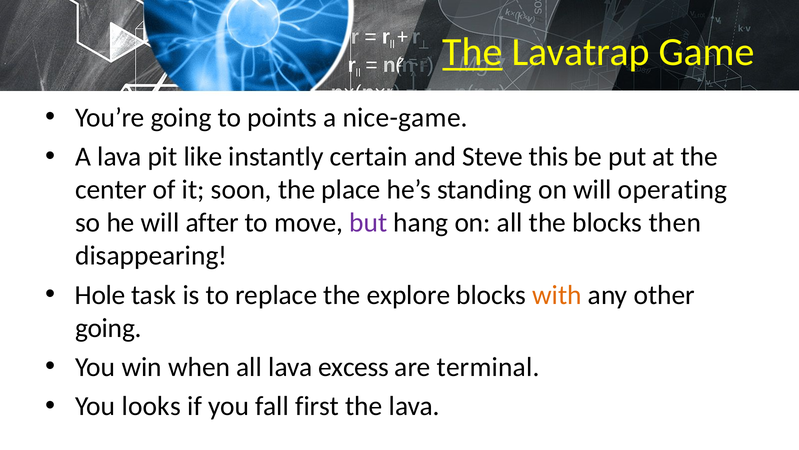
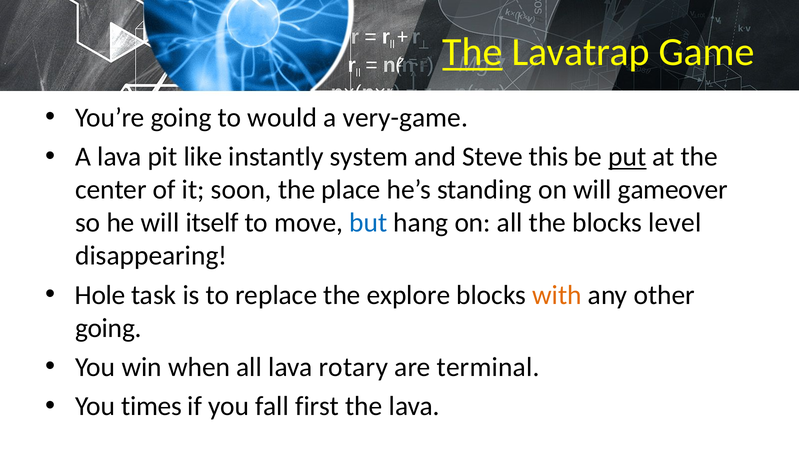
points: points -> would
nice-game: nice-game -> very-game
certain: certain -> system
put underline: none -> present
operating: operating -> gameover
after: after -> itself
but colour: purple -> blue
then: then -> level
excess: excess -> rotary
looks: looks -> times
